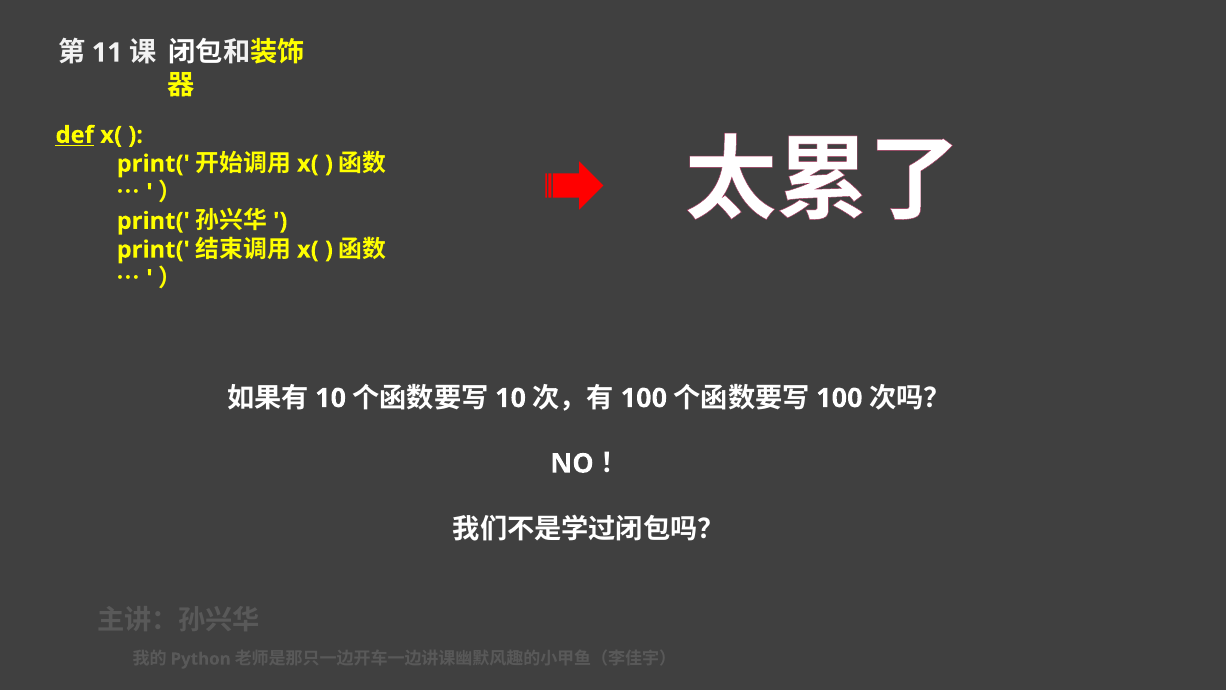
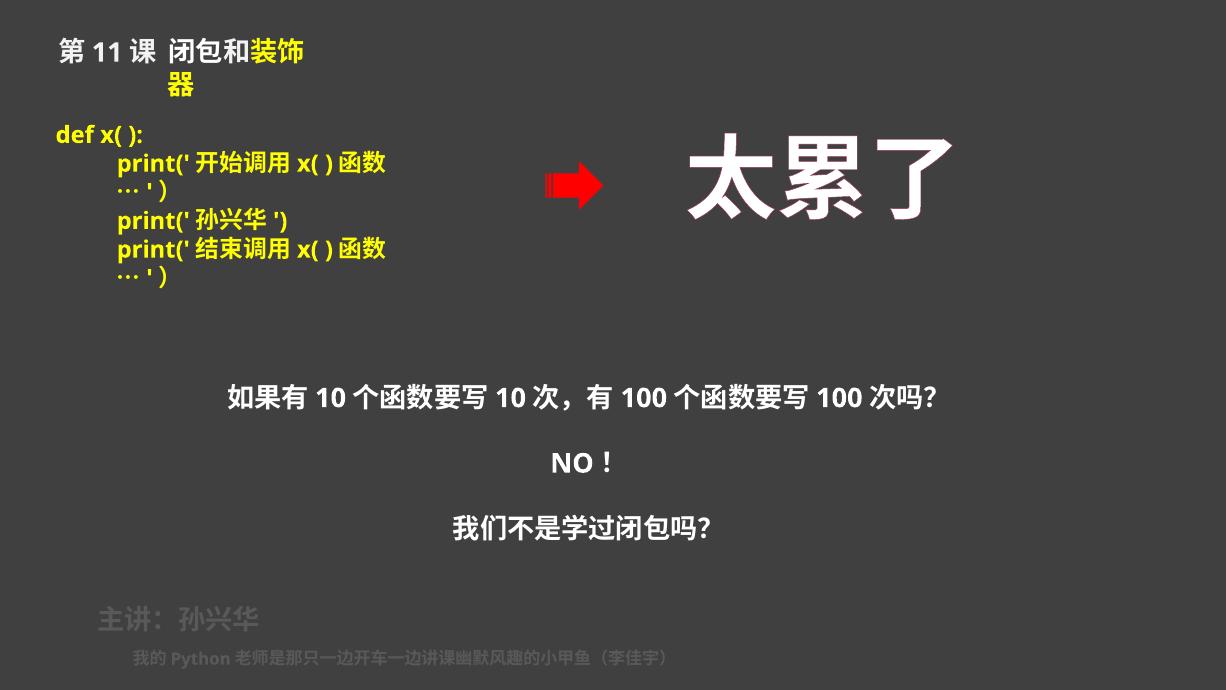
def underline: present -> none
